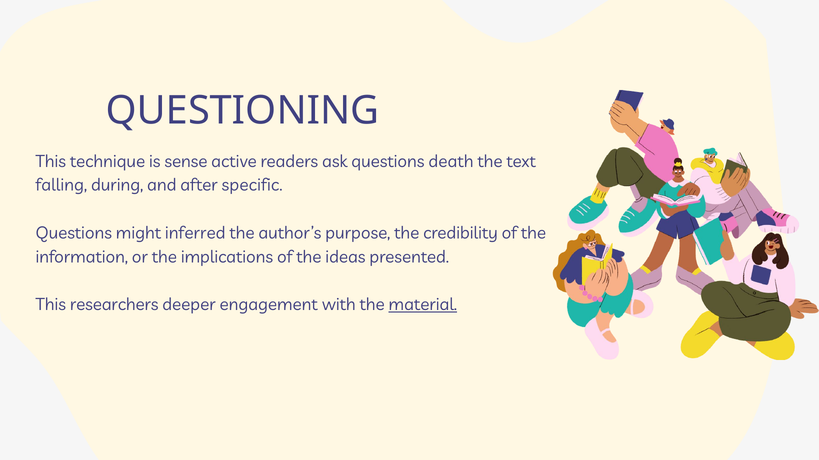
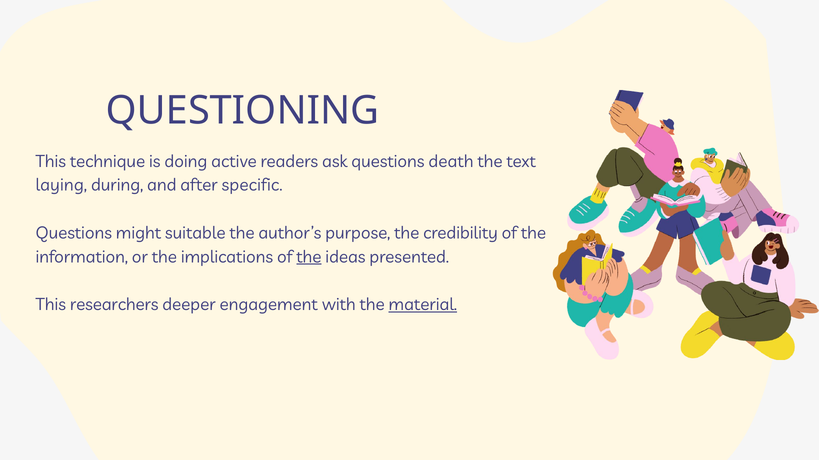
sense: sense -> doing
falling: falling -> laying
inferred: inferred -> suitable
the at (309, 257) underline: none -> present
